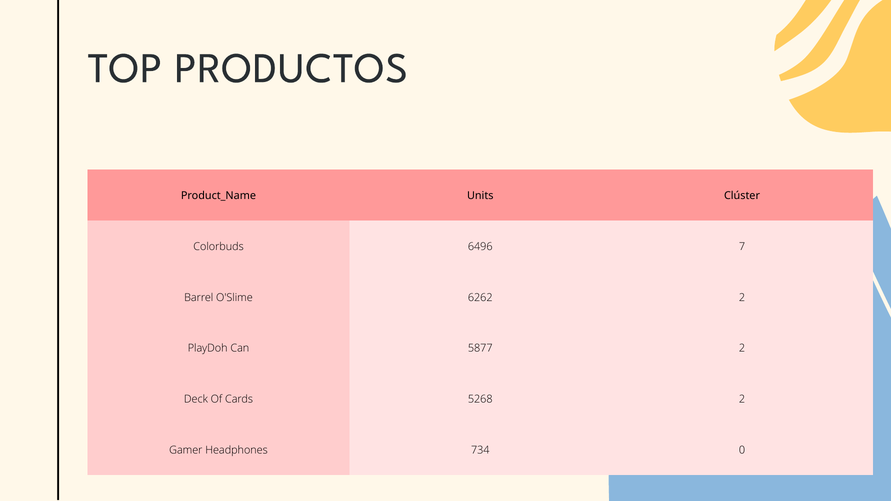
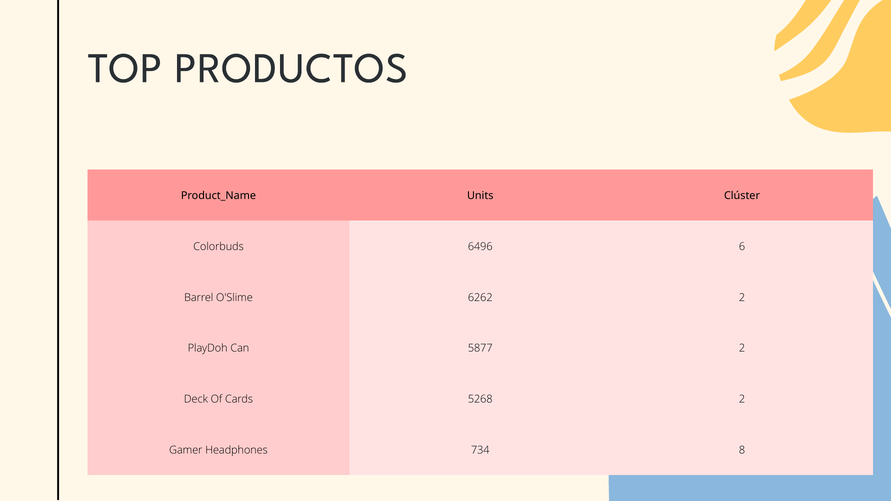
7: 7 -> 6
0: 0 -> 8
